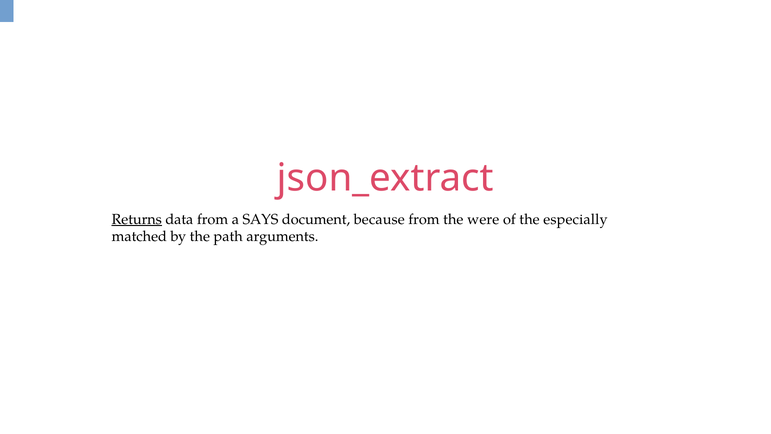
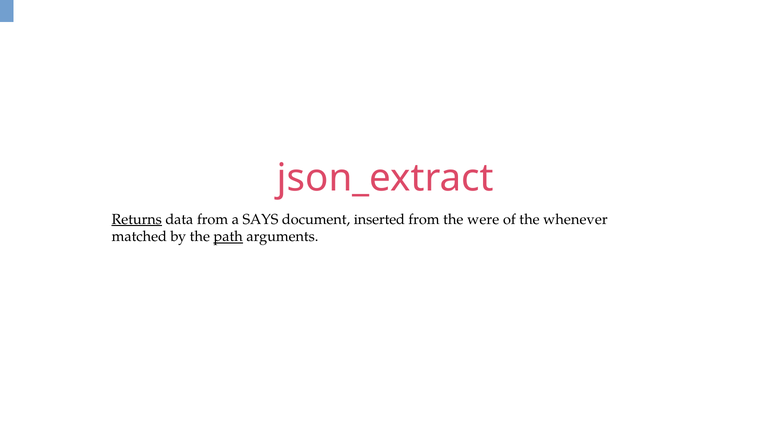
because: because -> inserted
especially: especially -> whenever
path underline: none -> present
